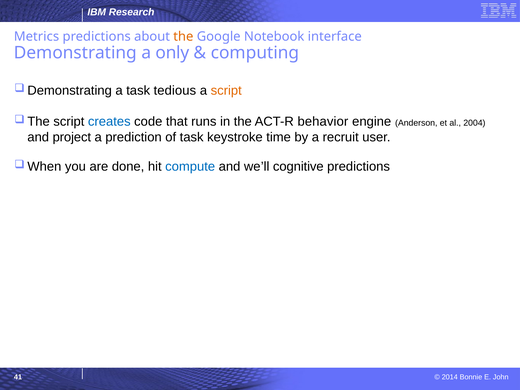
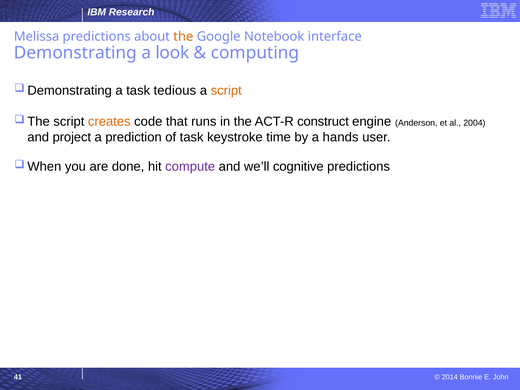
Metrics: Metrics -> Melissa
only: only -> look
creates colour: blue -> orange
behavior: behavior -> construct
recruit: recruit -> hands
compute colour: blue -> purple
